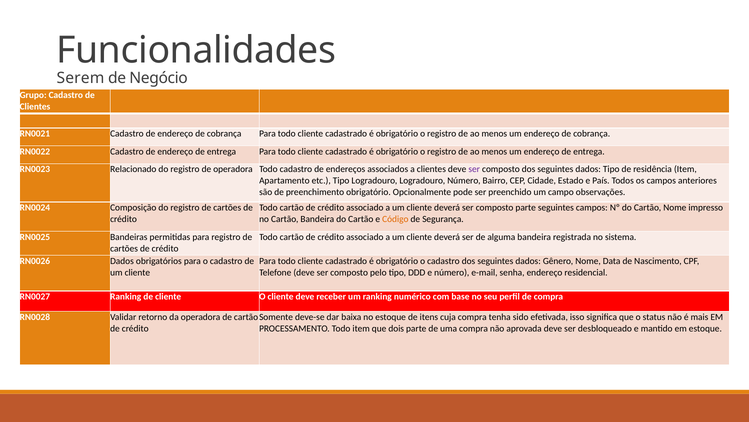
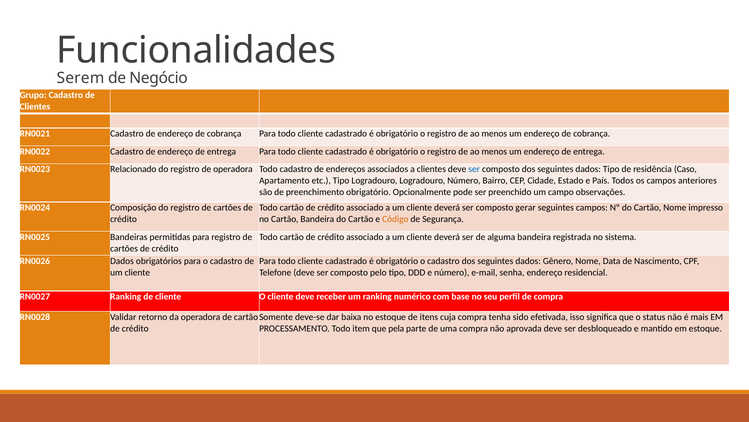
ser at (474, 169) colour: purple -> blue
residência Item: Item -> Caso
composto parte: parte -> gerar
dois: dois -> pela
